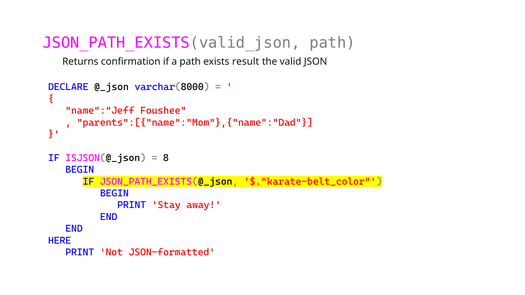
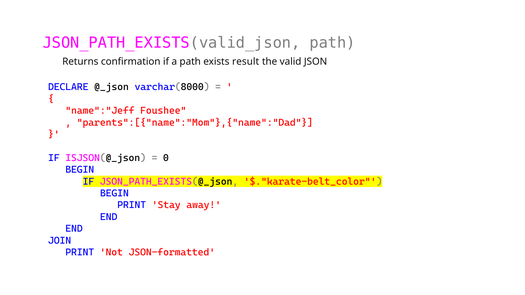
8: 8 -> 0
HERE: HERE -> JOIN
